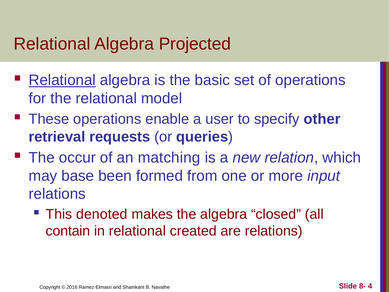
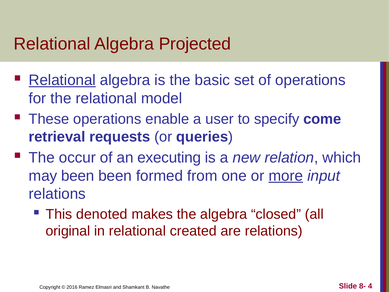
other: other -> come
matching: matching -> executing
may base: base -> been
more underline: none -> present
contain: contain -> original
